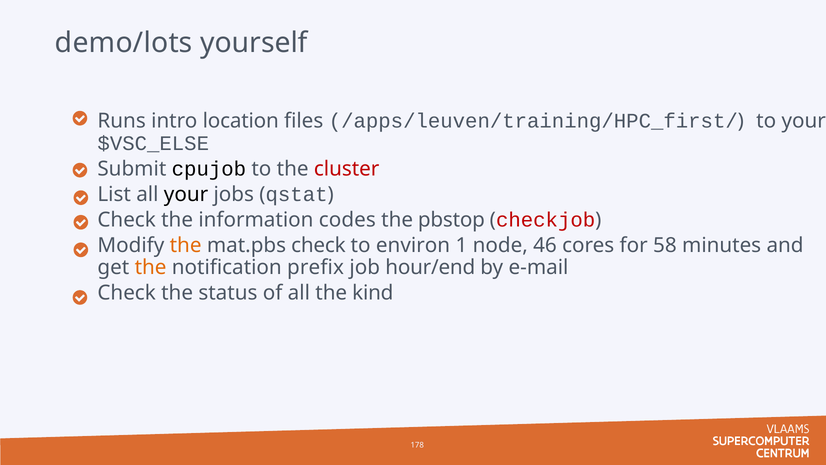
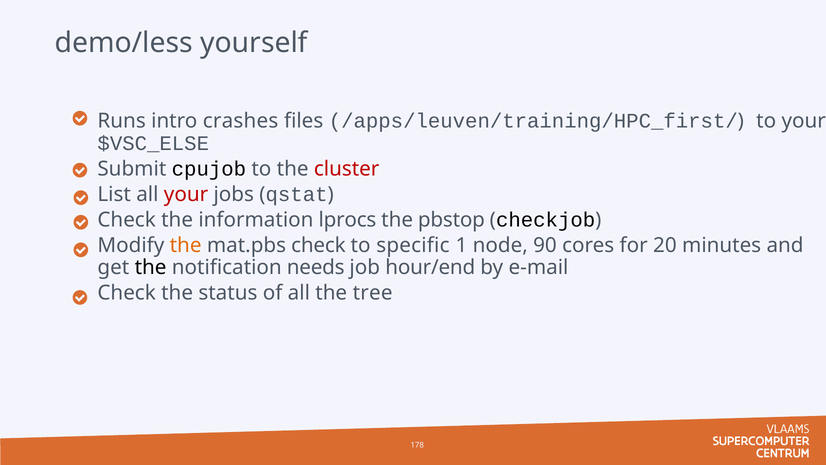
demo/lots: demo/lots -> demo/less
location: location -> crashes
your at (186, 194) colour: black -> red
codes: codes -> lprocs
checkjob colour: red -> black
environ: environ -> specific
46: 46 -> 90
58: 58 -> 20
the at (151, 267) colour: orange -> black
prefix: prefix -> needs
kind: kind -> tree
